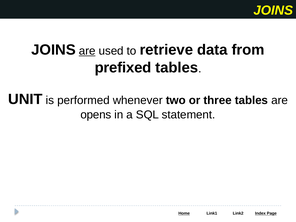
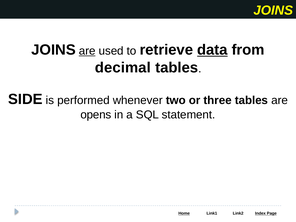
data underline: none -> present
prefixed: prefixed -> decimal
UNIT: UNIT -> SIDE
